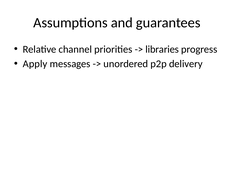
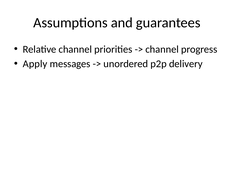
libraries at (162, 49): libraries -> channel
